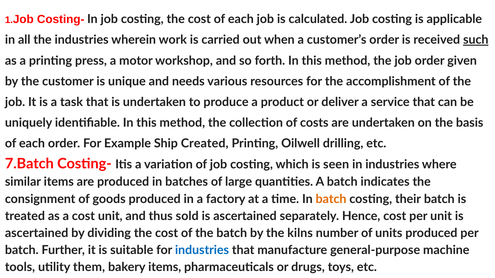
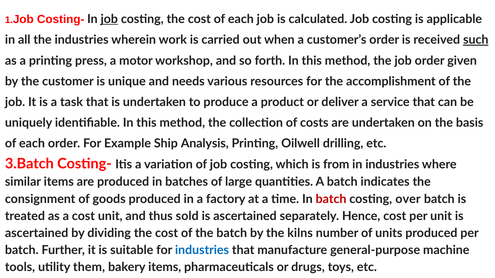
job at (109, 19) underline: none -> present
Created: Created -> Analysis
7.Batch: 7.Batch -> 3.Batch
seen: seen -> from
batch at (331, 199) colour: orange -> red
their: their -> over
